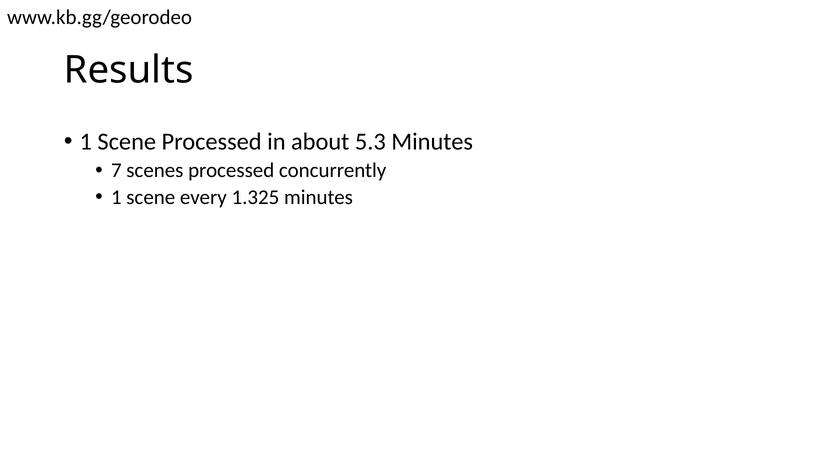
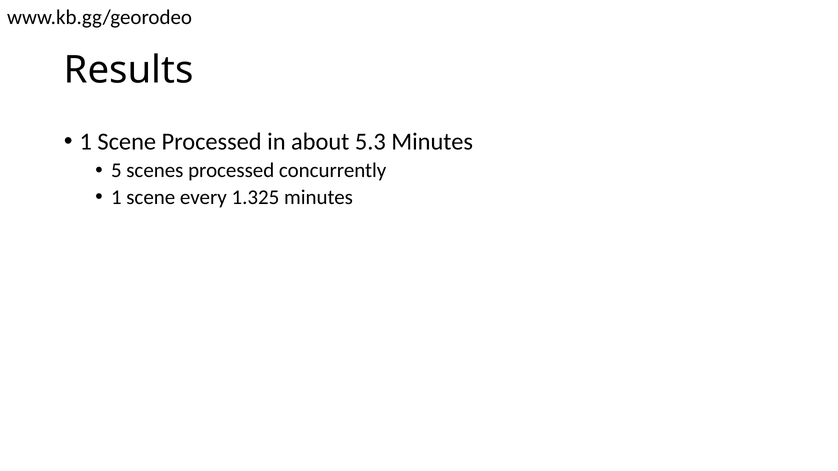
7: 7 -> 5
